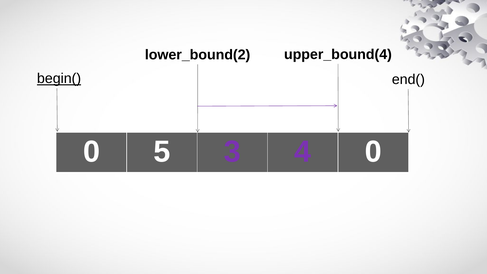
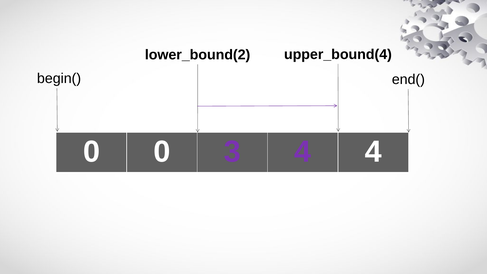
begin( underline: present -> none
0 5: 5 -> 0
4 0: 0 -> 4
